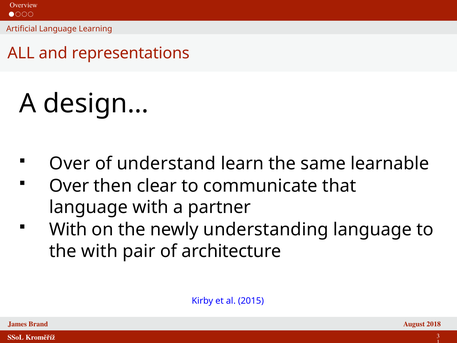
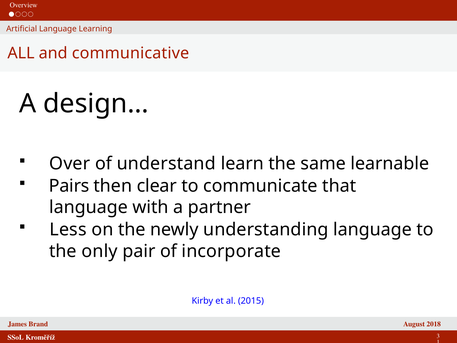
representations: representations -> communicative
Over at (69, 186): Over -> Pairs
With at (68, 230): With -> Less
the with: with -> only
architecture: architecture -> incorporate
